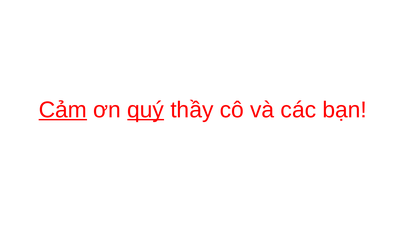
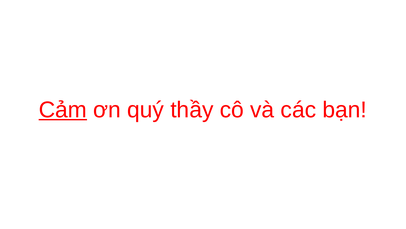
quý underline: present -> none
